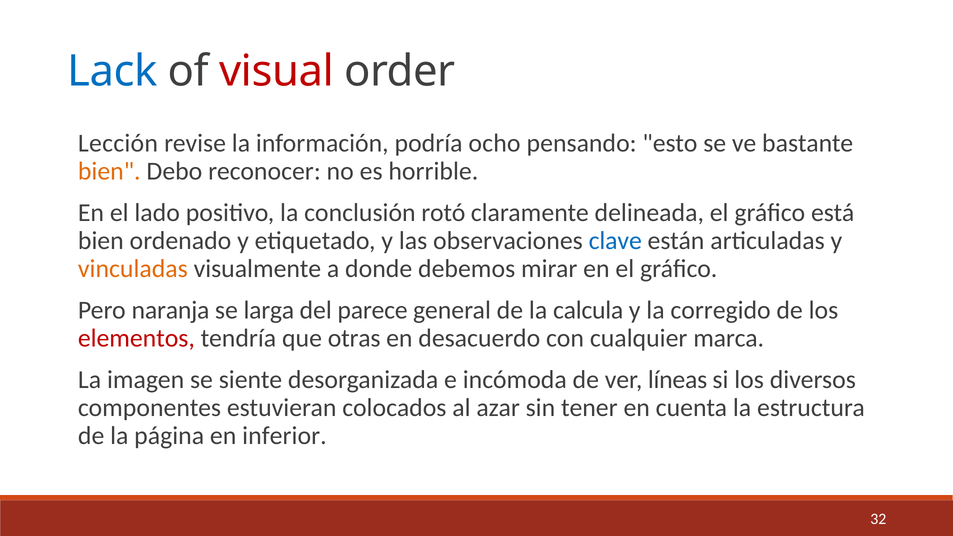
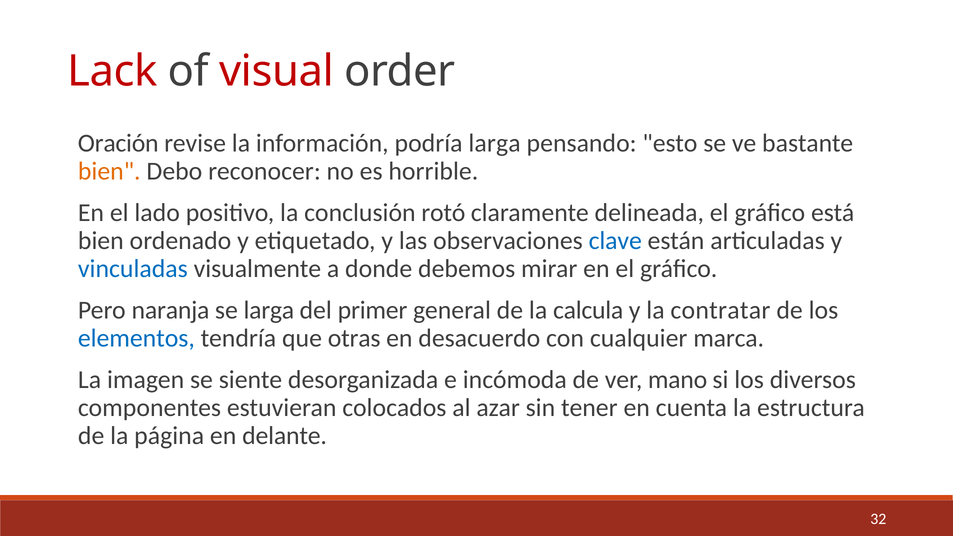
Lack colour: blue -> red
Lección: Lección -> Oración
podría ocho: ocho -> larga
vinculadas colour: orange -> blue
parece: parece -> primer
corregido: corregido -> contratar
elementos colour: red -> blue
líneas: líneas -> mano
inferior: inferior -> delante
